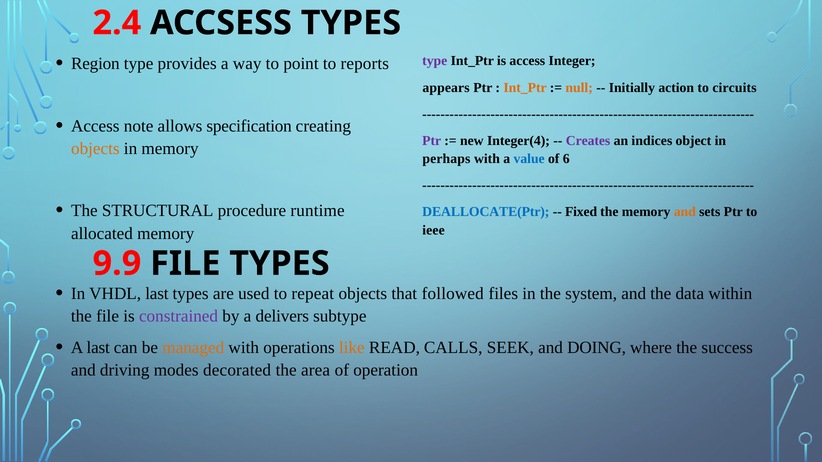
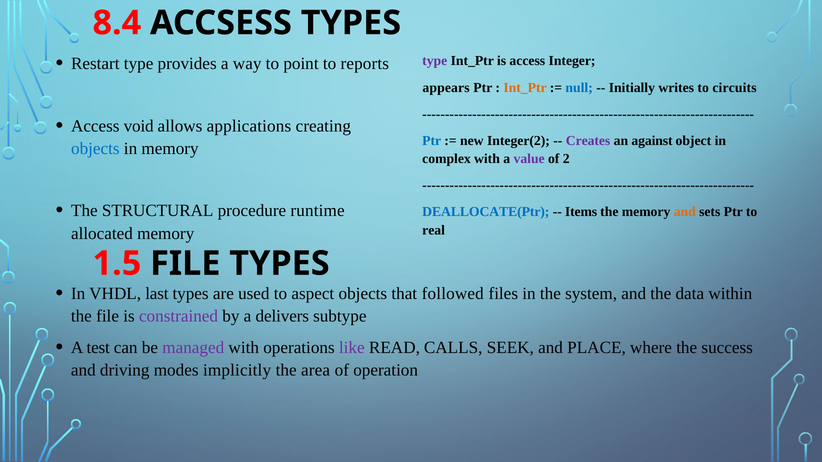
2.4: 2.4 -> 8.4
Region: Region -> Restart
null colour: orange -> blue
action: action -> writes
note: note -> void
specification: specification -> applications
Ptr at (432, 141) colour: purple -> blue
Integer(4: Integer(4 -> Integer(2
indices: indices -> against
objects at (95, 149) colour: orange -> blue
perhaps: perhaps -> complex
value colour: blue -> purple
6: 6 -> 2
Fixed: Fixed -> Items
ieee: ieee -> real
9.9: 9.9 -> 1.5
repeat: repeat -> aspect
A last: last -> test
managed colour: orange -> purple
like colour: orange -> purple
DOING: DOING -> PLACE
decorated: decorated -> implicitly
